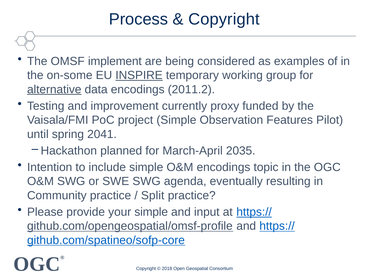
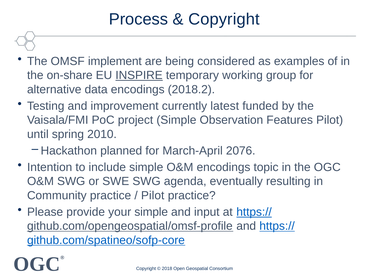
on-some: on-some -> on-share
alternative underline: present -> none
2011.2: 2011.2 -> 2018.2
proxy: proxy -> latest
2041: 2041 -> 2010
2035: 2035 -> 2076
Split at (153, 196): Split -> Pilot
